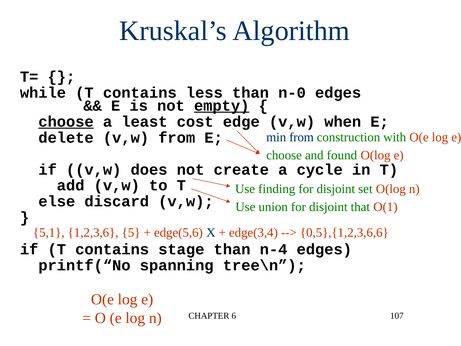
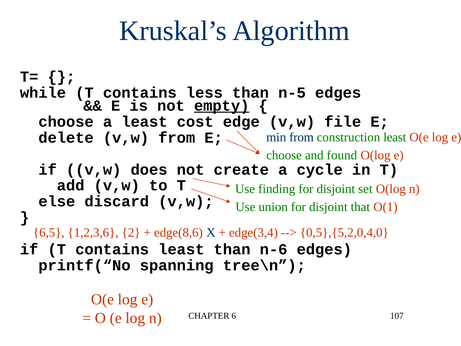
n-0: n-0 -> n-5
choose at (66, 122) underline: present -> none
when: when -> file
construction with: with -> least
5,1: 5,1 -> 6,5
5: 5 -> 2
edge(5,6: edge(5,6 -> edge(8,6
0,5},{1,2,3,6,6: 0,5},{1,2,3,6,6 -> 0,5},{5,2,0,4,0
contains stage: stage -> least
n-4: n-4 -> n-6
